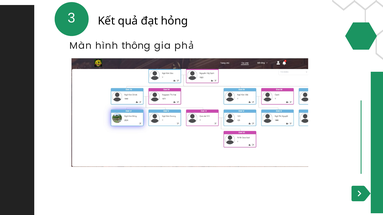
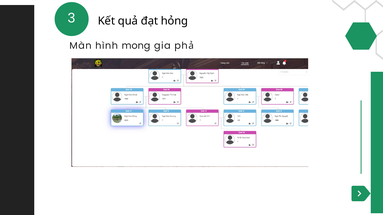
thông: thông -> mong
